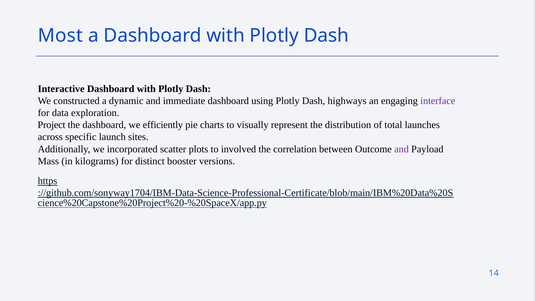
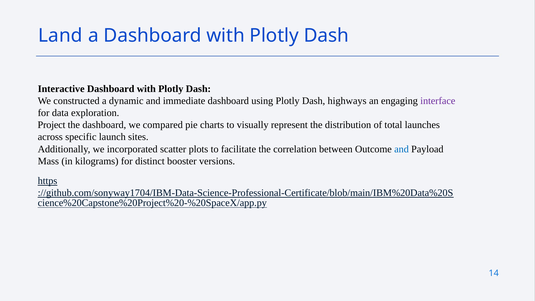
Most: Most -> Land
efficiently: efficiently -> compared
involved: involved -> facilitate
and at (402, 149) colour: purple -> blue
